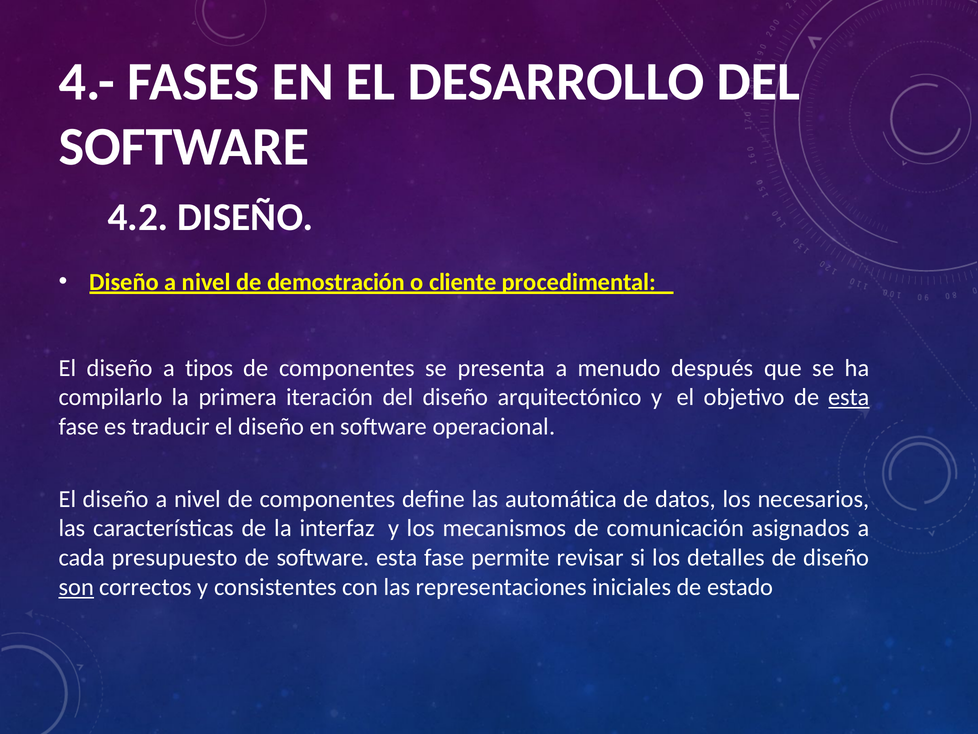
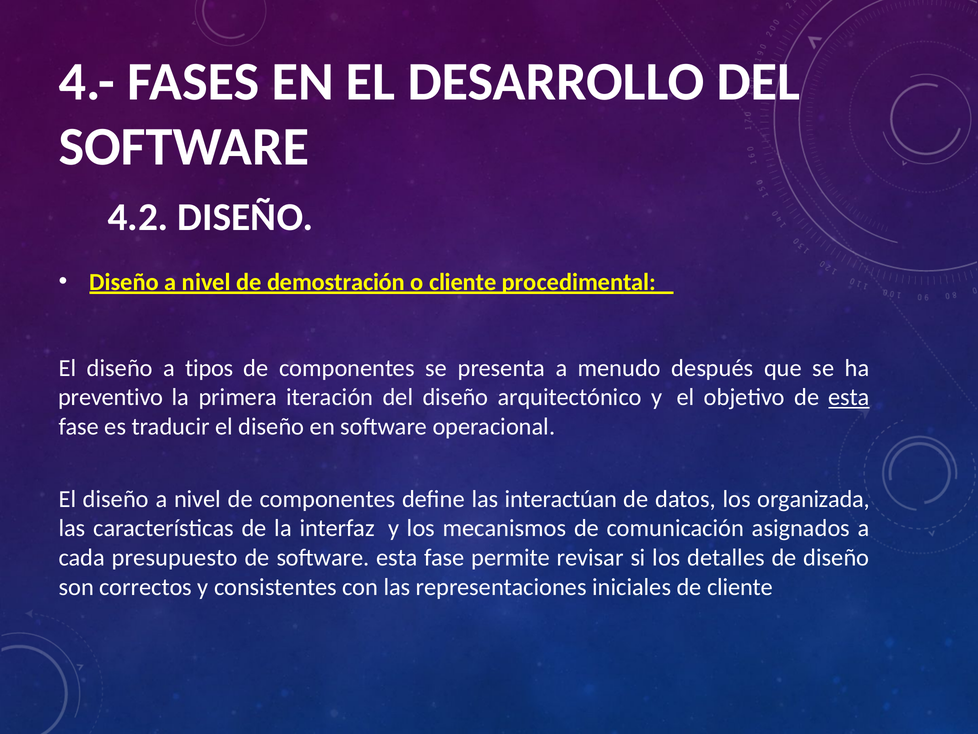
compilarlo: compilarlo -> preventivo
automática: automática -> interactúan
necesarios: necesarios -> organizada
son underline: present -> none
de estado: estado -> cliente
